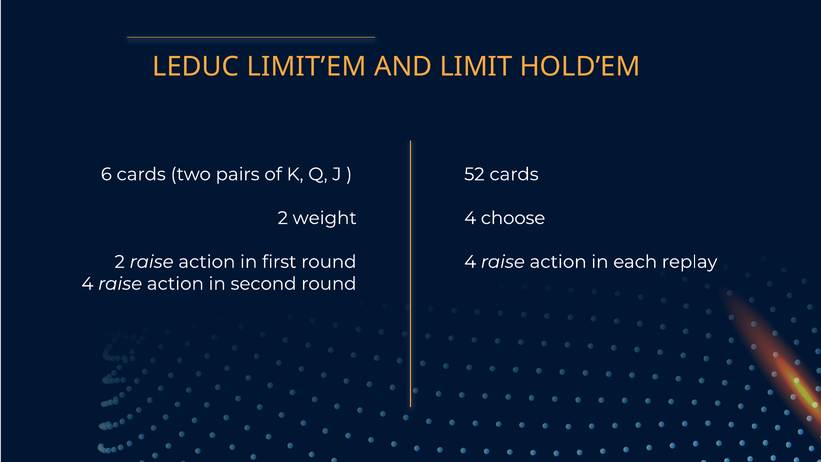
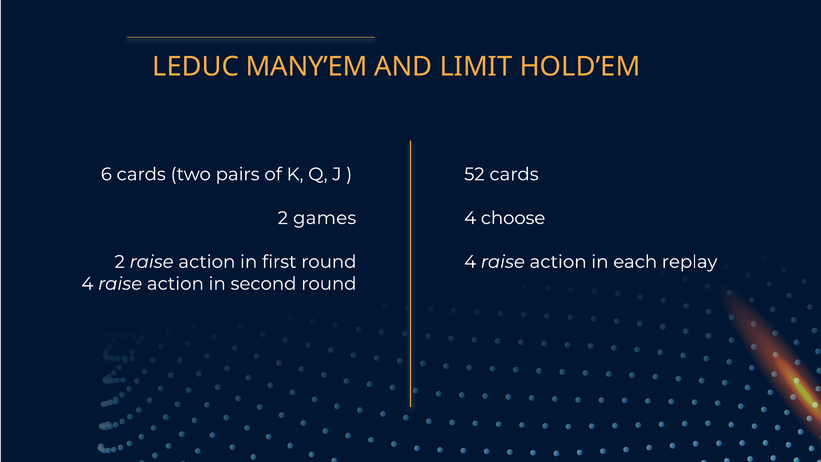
LIMIT’EM: LIMIT’EM -> MANY’EM
weight: weight -> games
